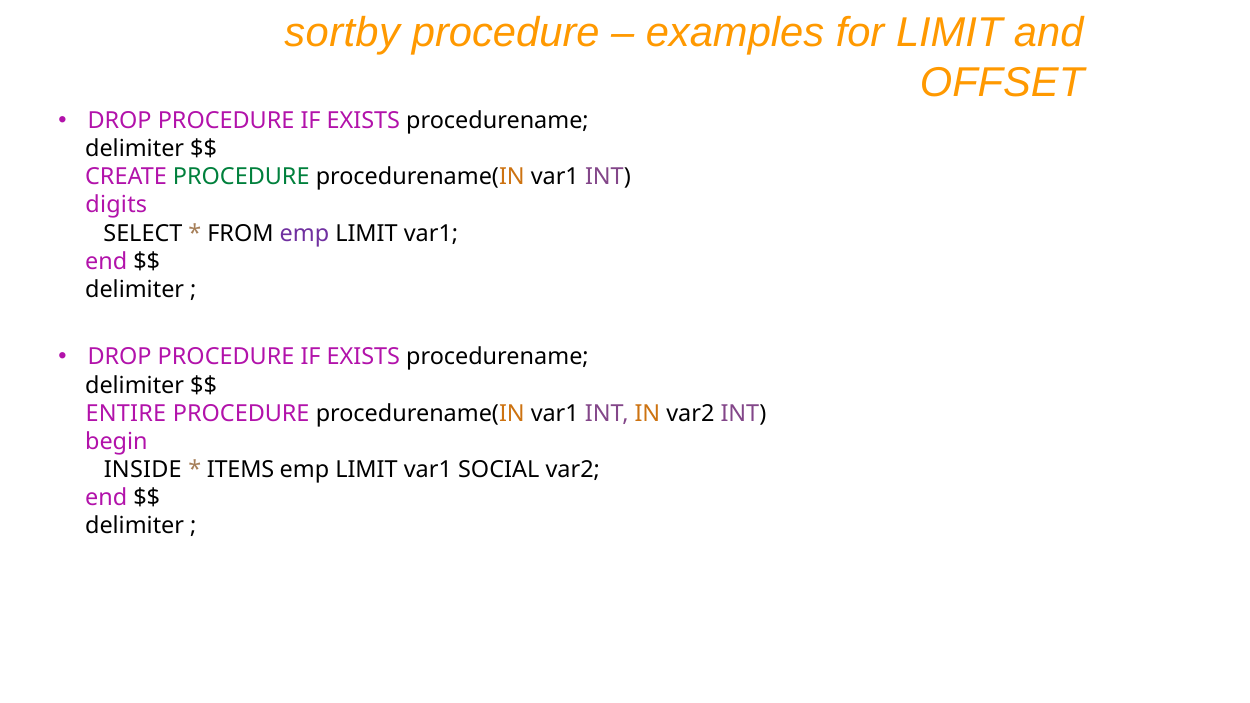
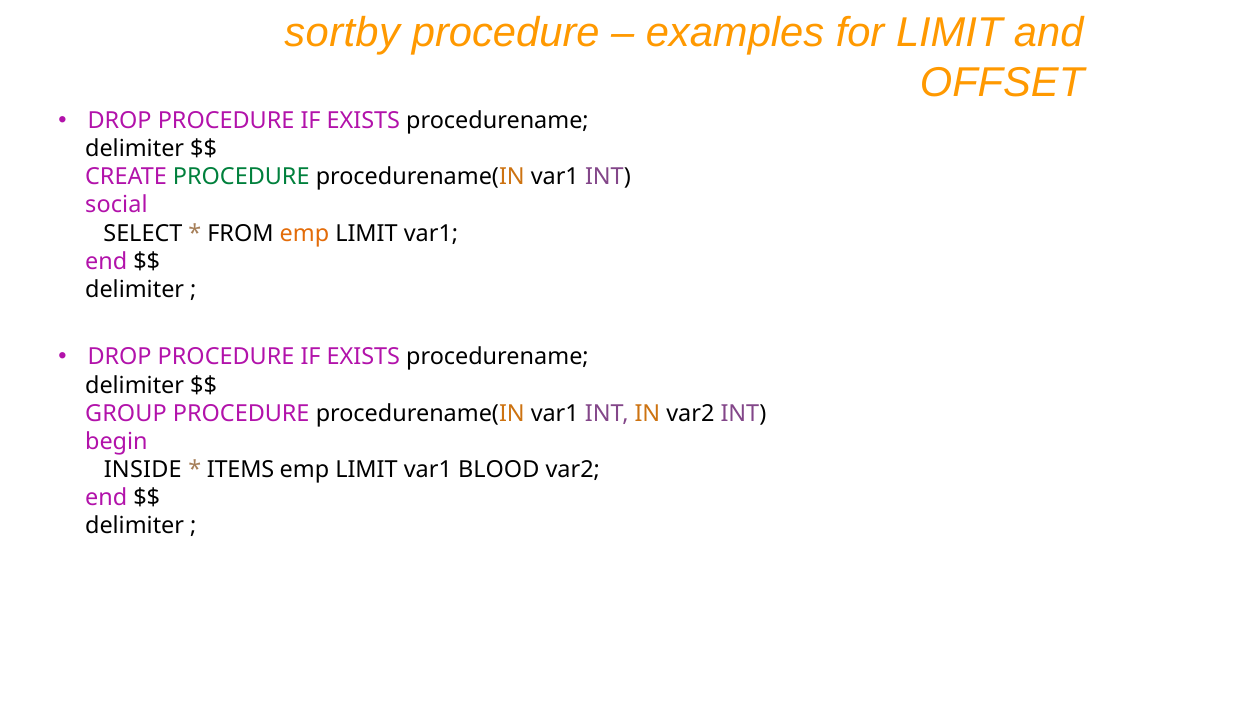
digits: digits -> social
emp at (304, 233) colour: purple -> orange
ENTIRE: ENTIRE -> GROUP
SOCIAL: SOCIAL -> BLOOD
